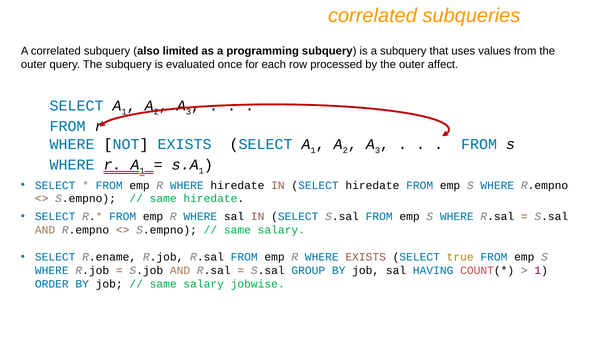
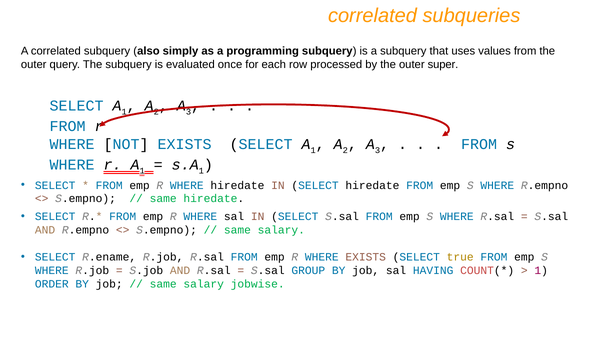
limited: limited -> simply
affect: affect -> super
